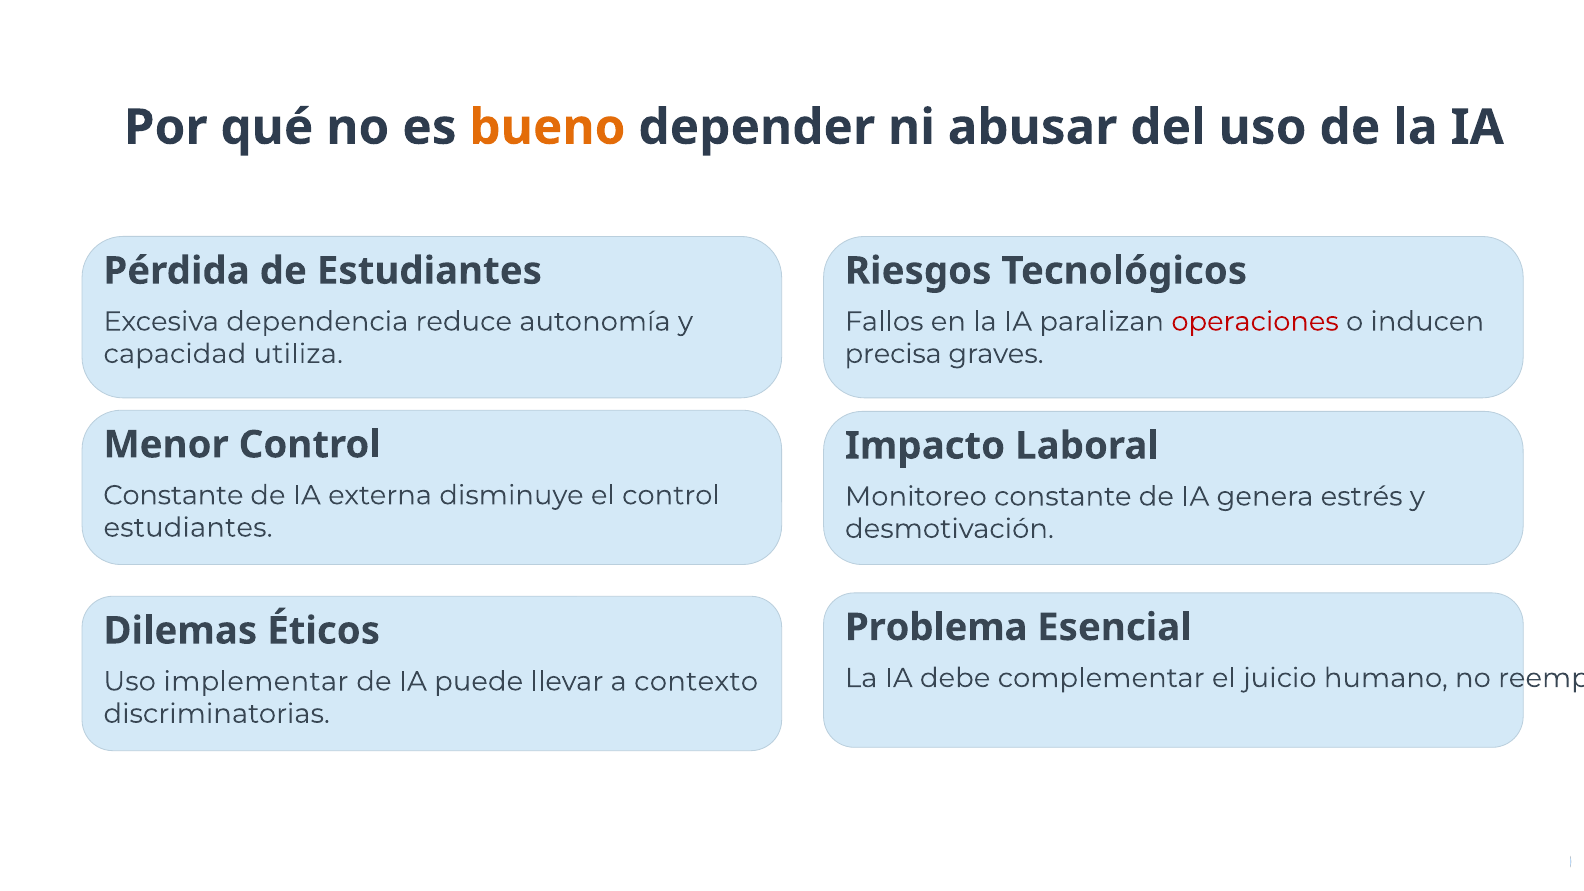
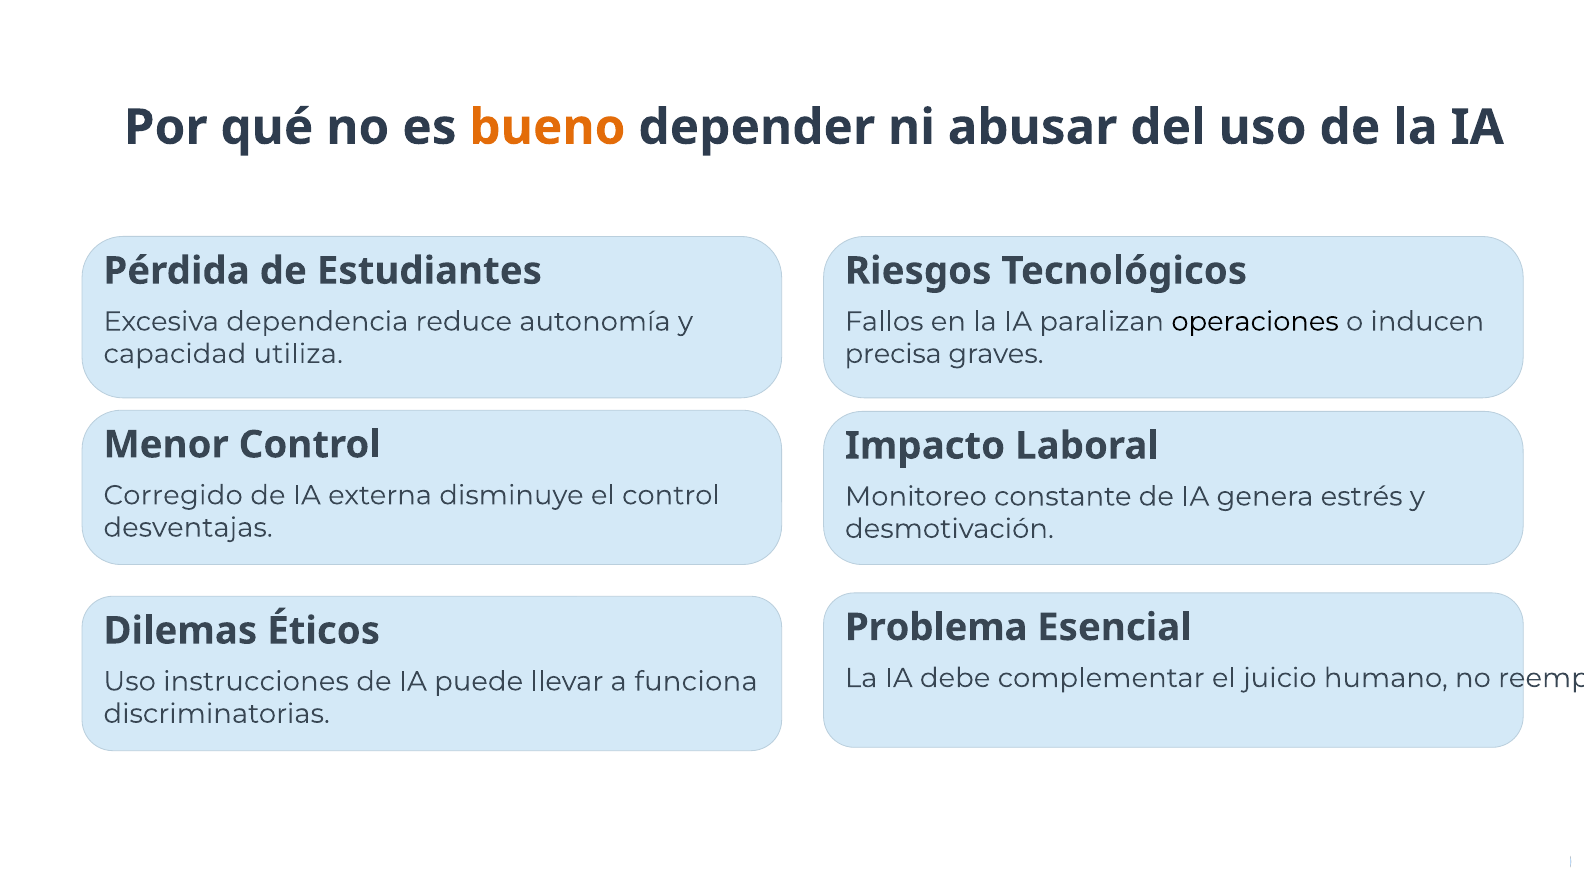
operaciones colour: red -> black
Constante at (173, 495): Constante -> Corregido
estudiantes at (188, 528): estudiantes -> desventajas
implementar: implementar -> instrucciones
contexto: contexto -> funciona
